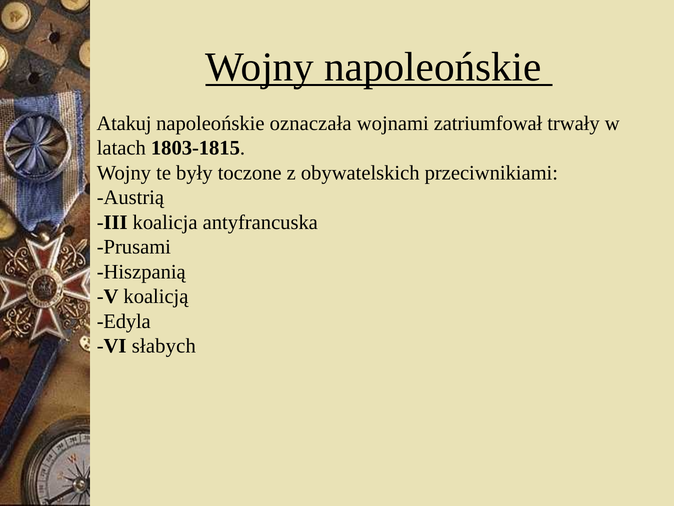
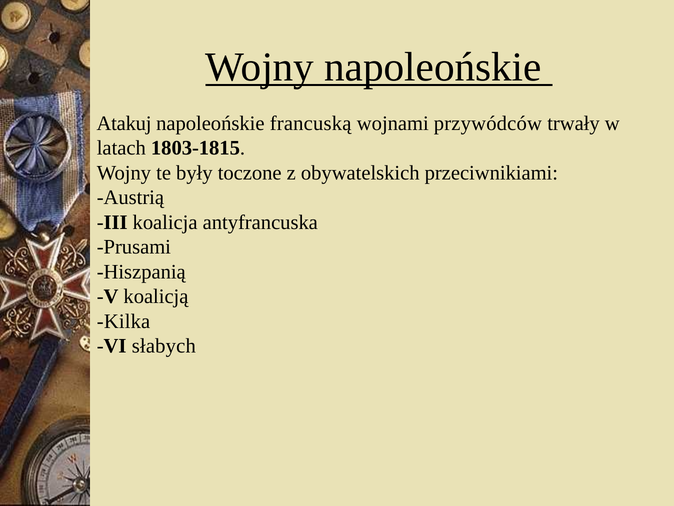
oznaczała: oznaczała -> francuską
zatriumfował: zatriumfował -> przywódców
Edyla: Edyla -> Kilka
